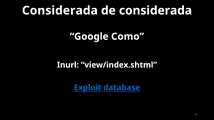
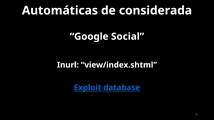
Considerada at (60, 11): Considerada -> Automáticas
Como: Como -> Social
